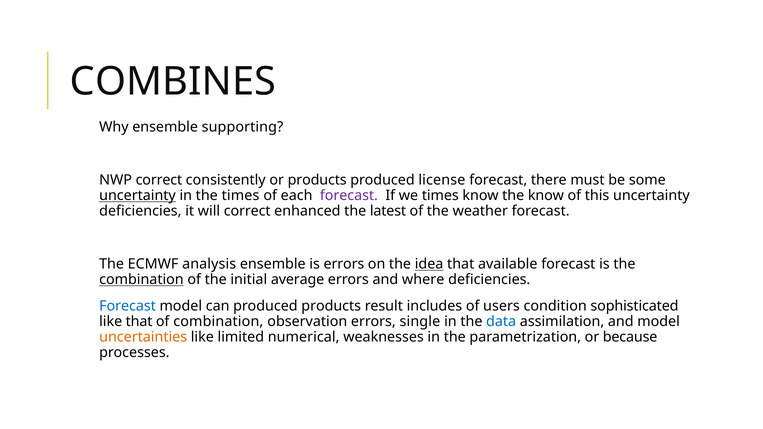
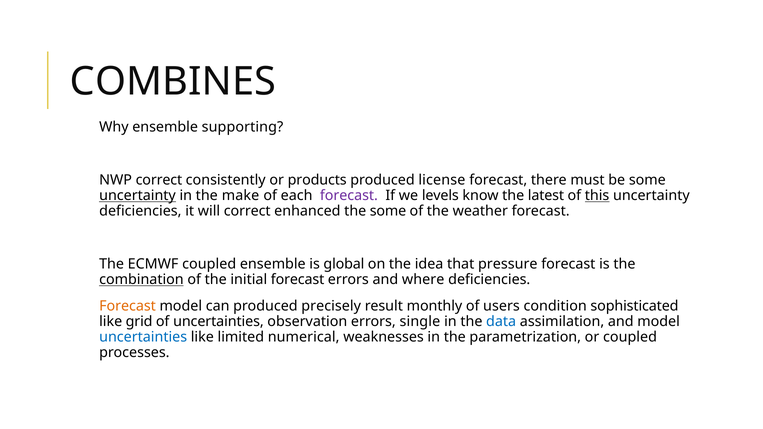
the times: times -> make
we times: times -> levels
the know: know -> latest
this underline: none -> present
the latest: latest -> some
ECMWF analysis: analysis -> coupled
is errors: errors -> global
idea underline: present -> none
available: available -> pressure
initial average: average -> forecast
Forecast at (128, 306) colour: blue -> orange
produced products: products -> precisely
includes: includes -> monthly
like that: that -> grid
of combination: combination -> uncertainties
uncertainties at (143, 337) colour: orange -> blue
or because: because -> coupled
